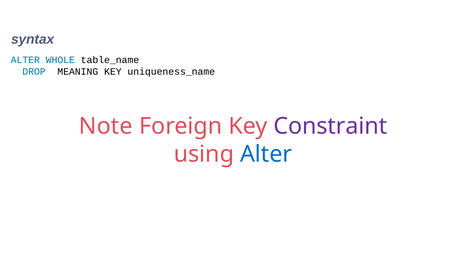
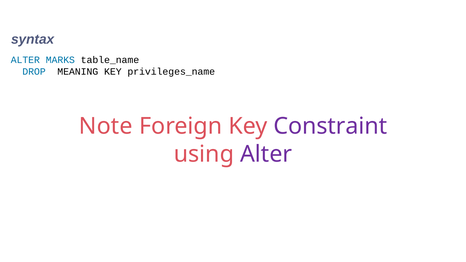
WHOLE: WHOLE -> MARKS
uniqueness_name: uniqueness_name -> privileges_name
Alter at (266, 154) colour: blue -> purple
